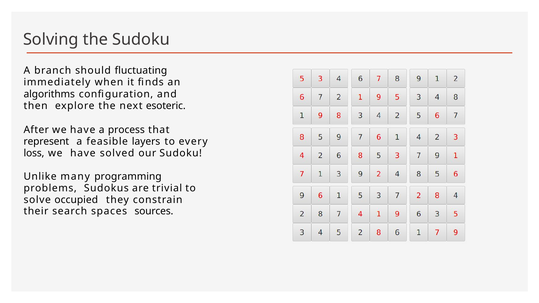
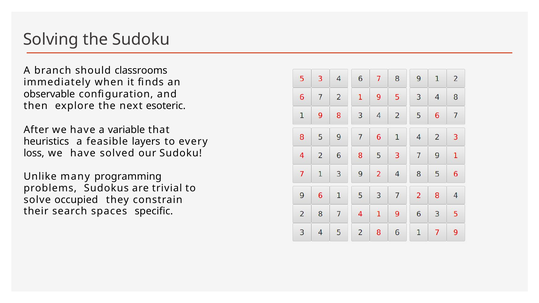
fluctuating: fluctuating -> classrooms
algorithms: algorithms -> observable
process: process -> variable
represent: represent -> heuristics
sources: sources -> specific
